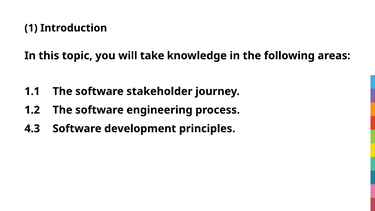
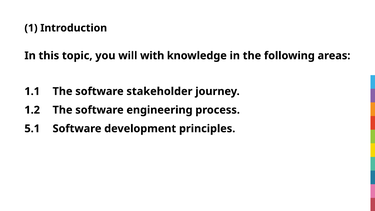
take: take -> with
4.3: 4.3 -> 5.1
